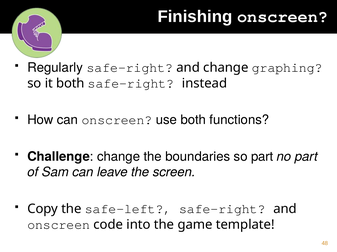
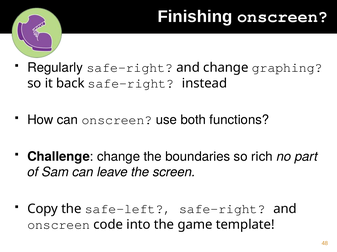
it both: both -> back
so part: part -> rich
